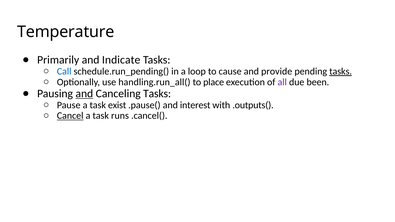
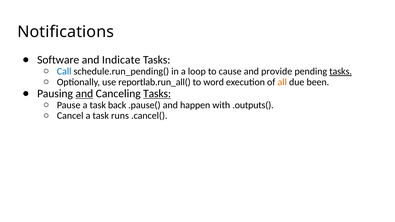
Temperature: Temperature -> Notifications
Primarily: Primarily -> Software
handling.run_all(: handling.run_all( -> reportlab.run_all(
place: place -> word
all colour: purple -> orange
Tasks at (157, 94) underline: none -> present
exist: exist -> back
interest: interest -> happen
Cancel underline: present -> none
